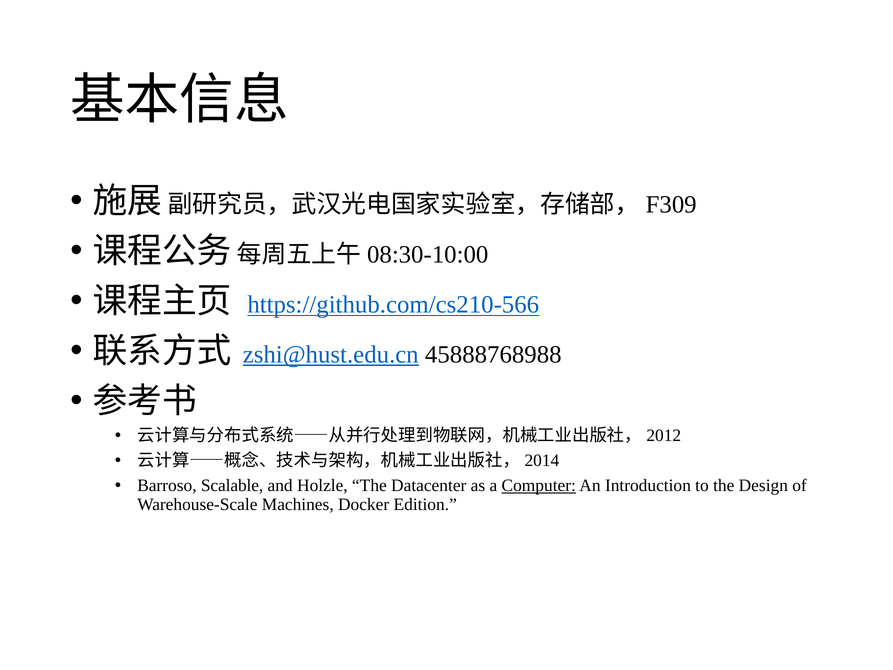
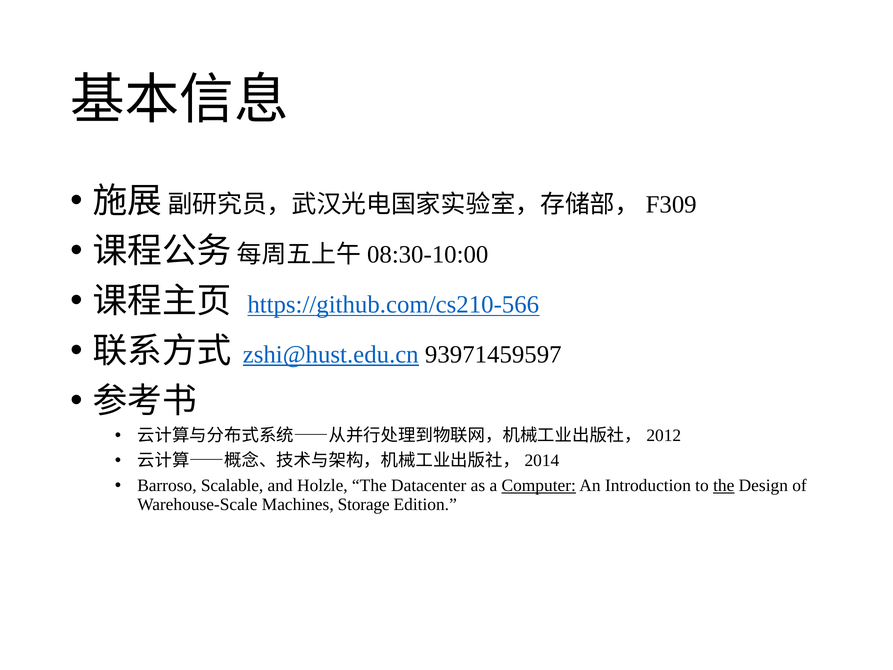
45888768988: 45888768988 -> 93971459597
the at (724, 485) underline: none -> present
Docker: Docker -> Storage
